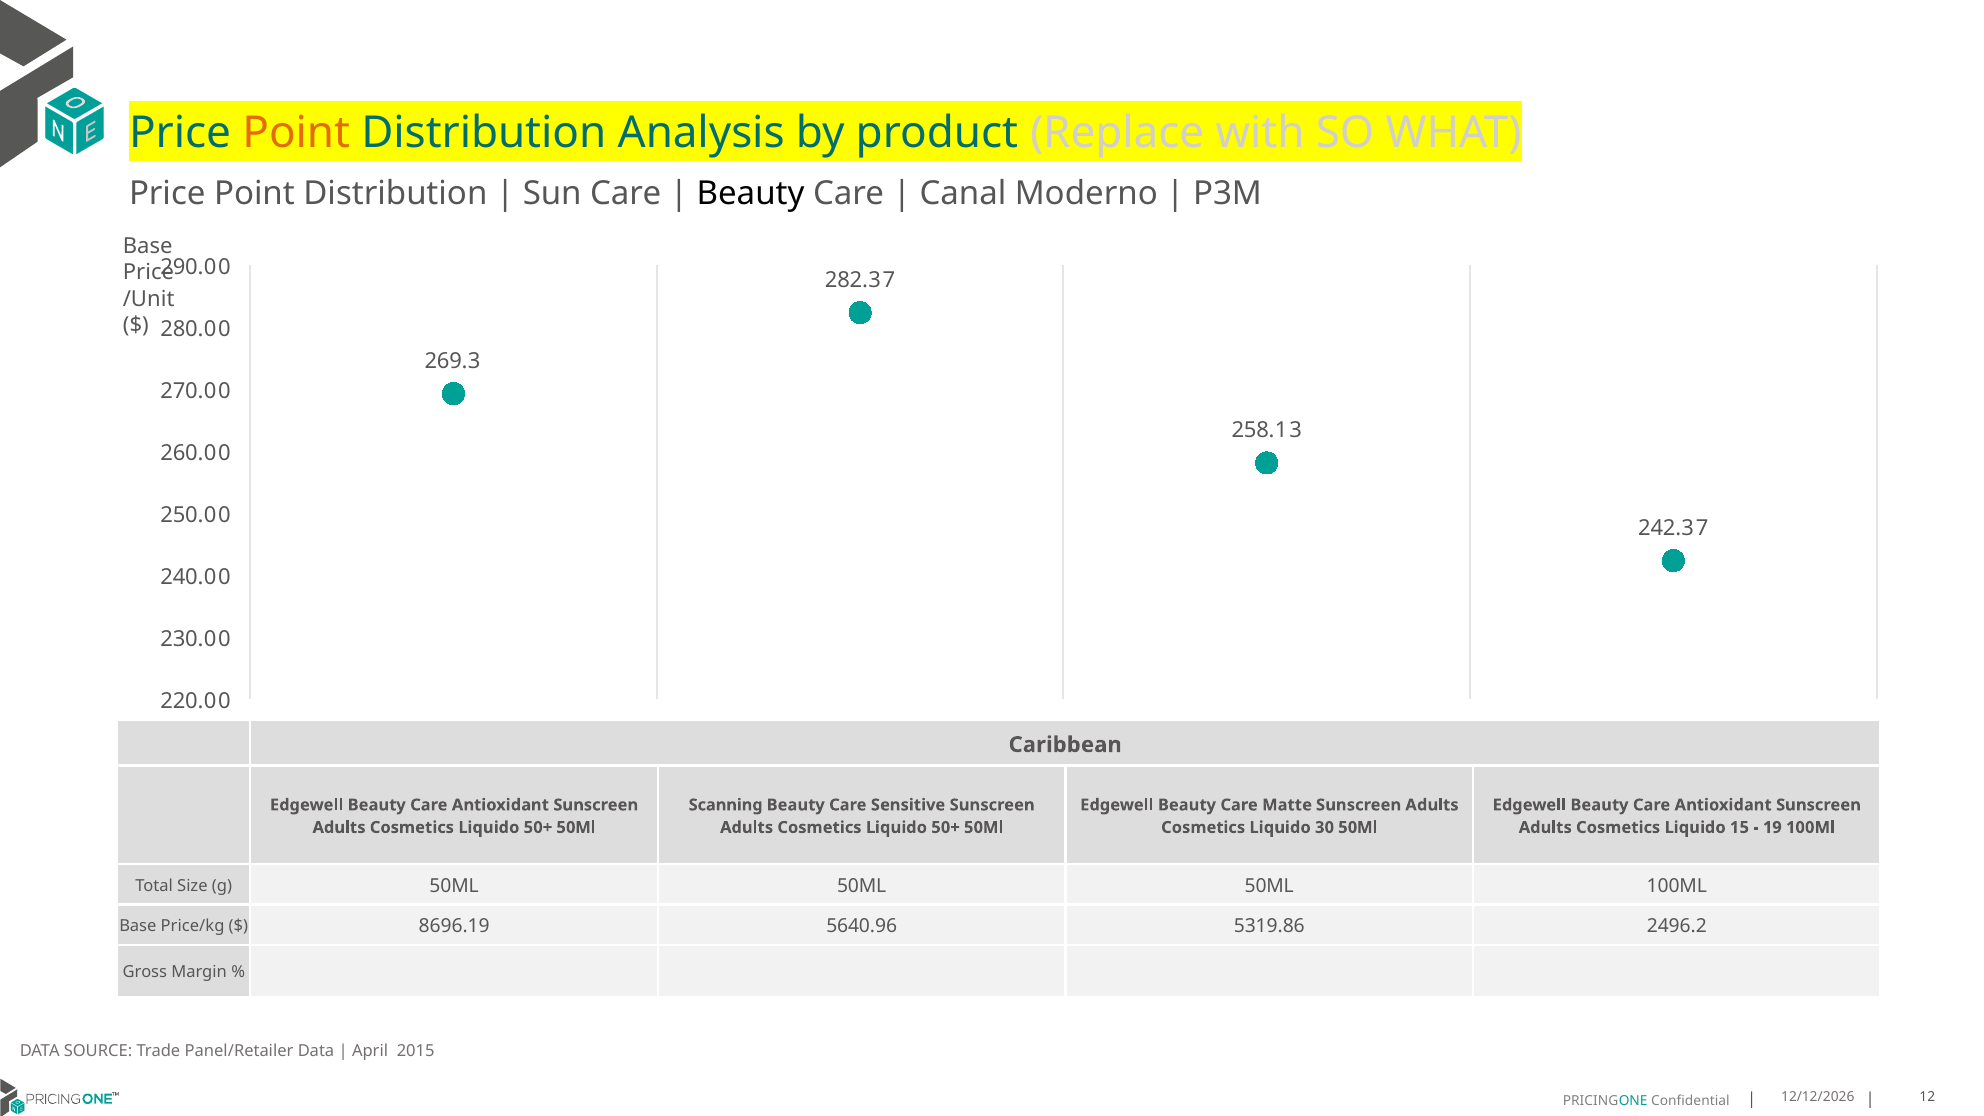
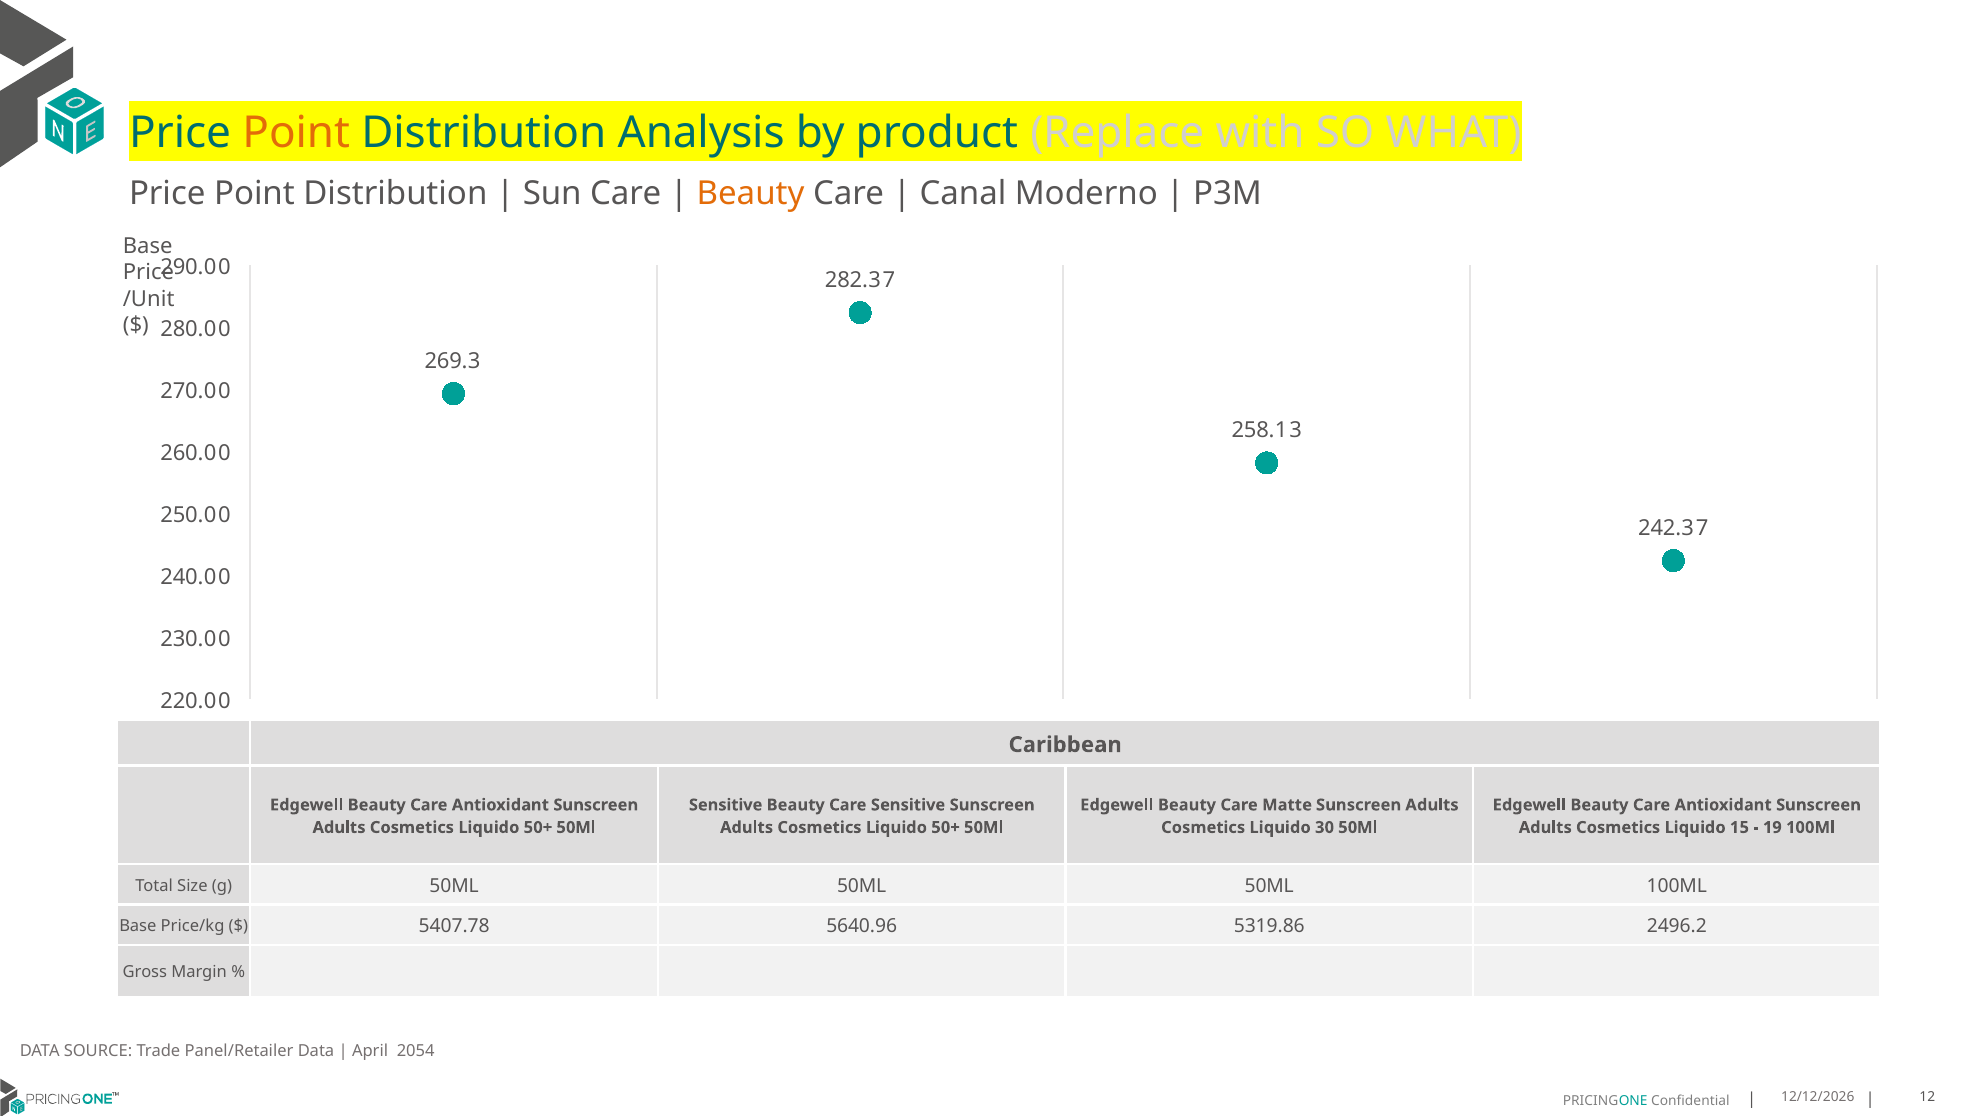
Beauty at (751, 193) colour: black -> orange
Scanning at (726, 805): Scanning -> Sensitive
8696.19: 8696.19 -> 5407.78
2015: 2015 -> 2054
